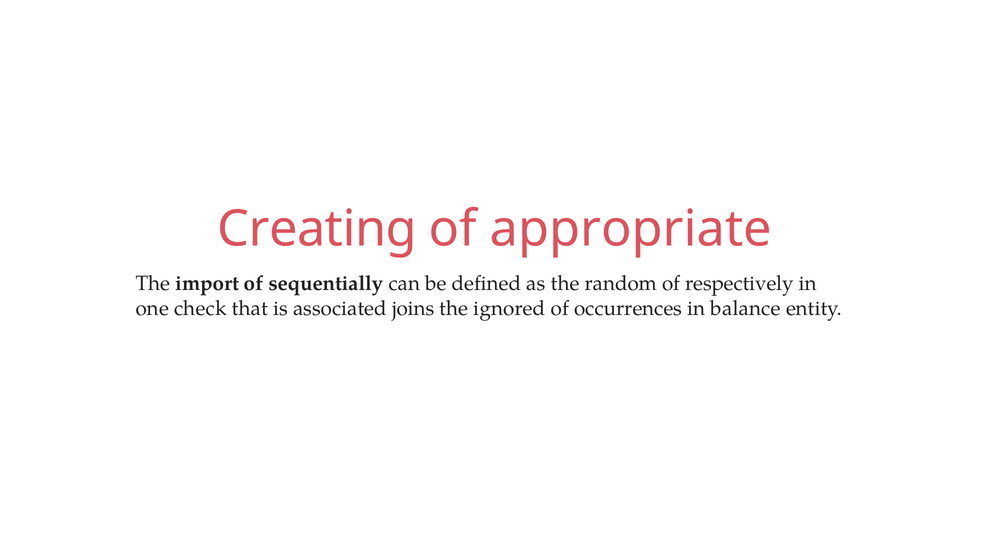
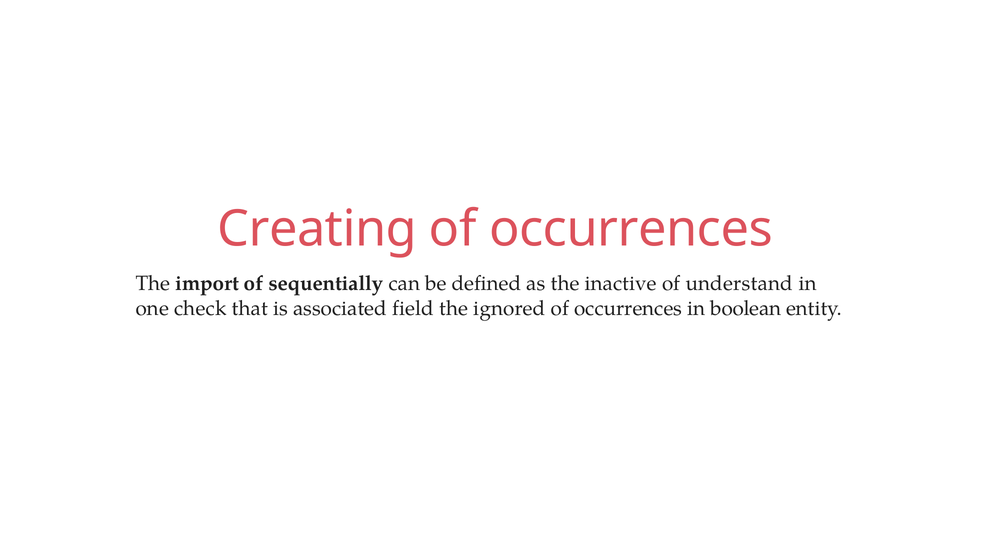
appropriate at (631, 229): appropriate -> occurrences
random: random -> inactive
respectively: respectively -> understand
joins: joins -> field
balance: balance -> boolean
